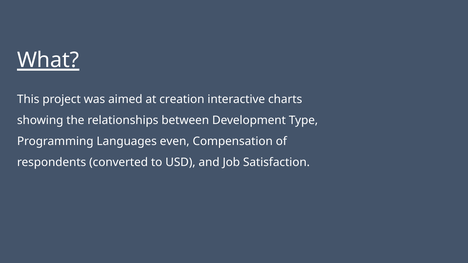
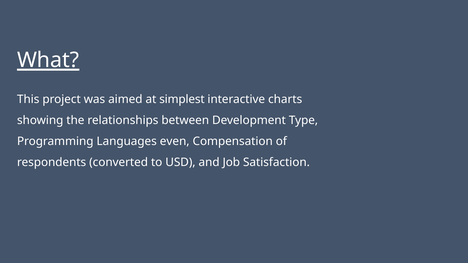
creation: creation -> simplest
